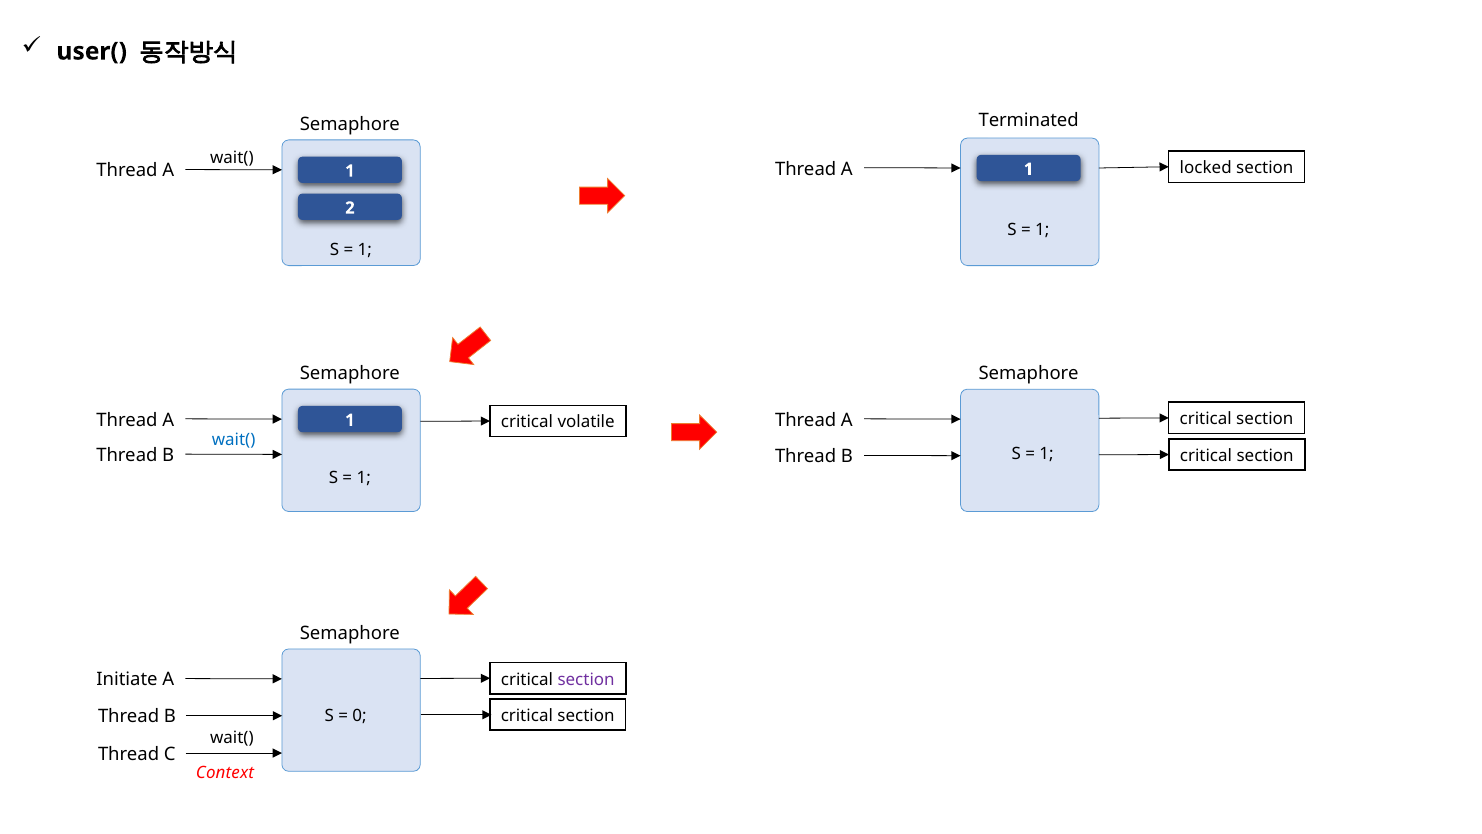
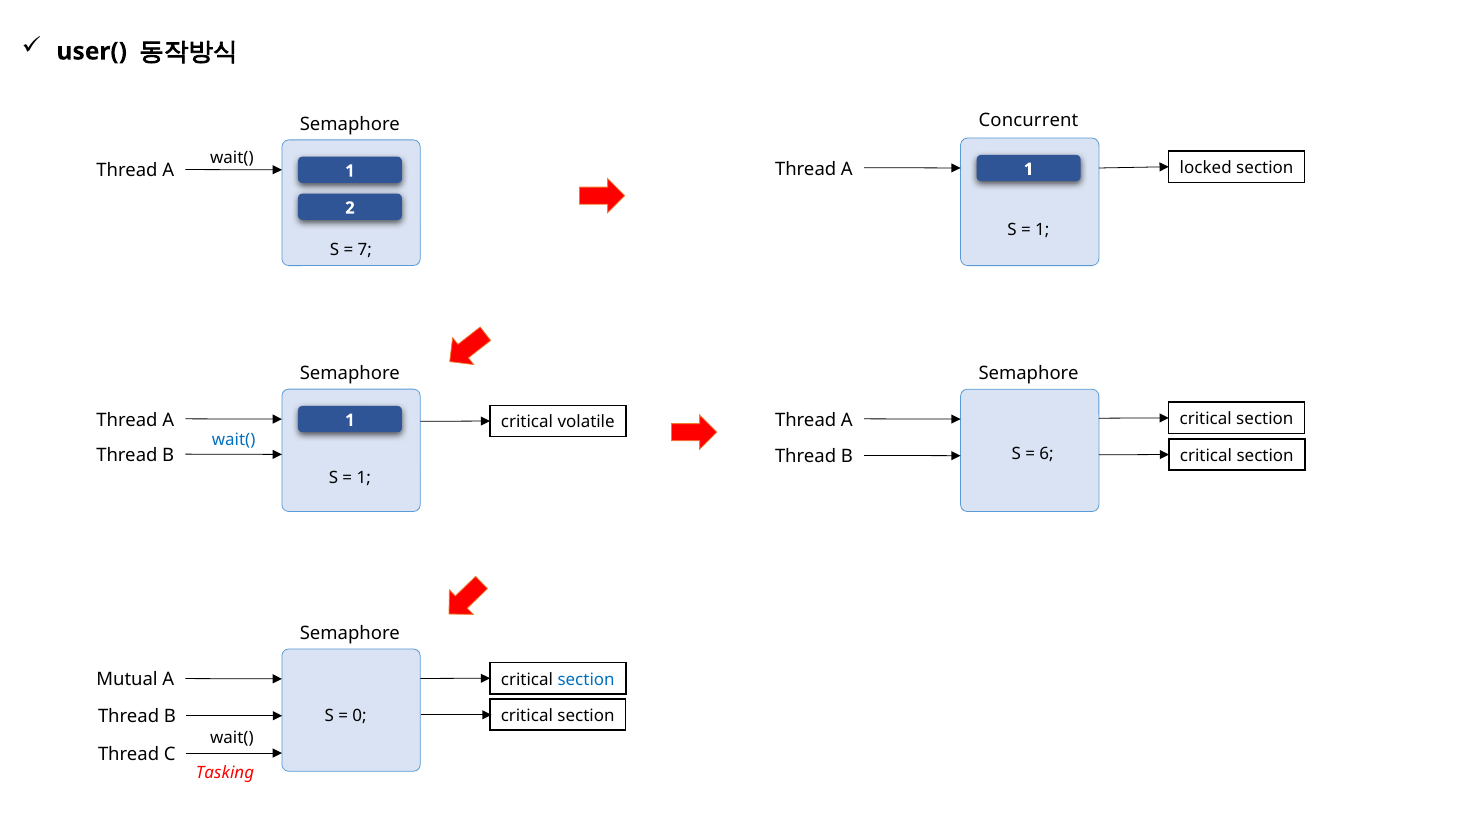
Terminated: Terminated -> Concurrent
1 at (365, 250): 1 -> 7
1 at (1047, 454): 1 -> 6
Initiate: Initiate -> Mutual
section at (586, 679) colour: purple -> blue
Context: Context -> Tasking
